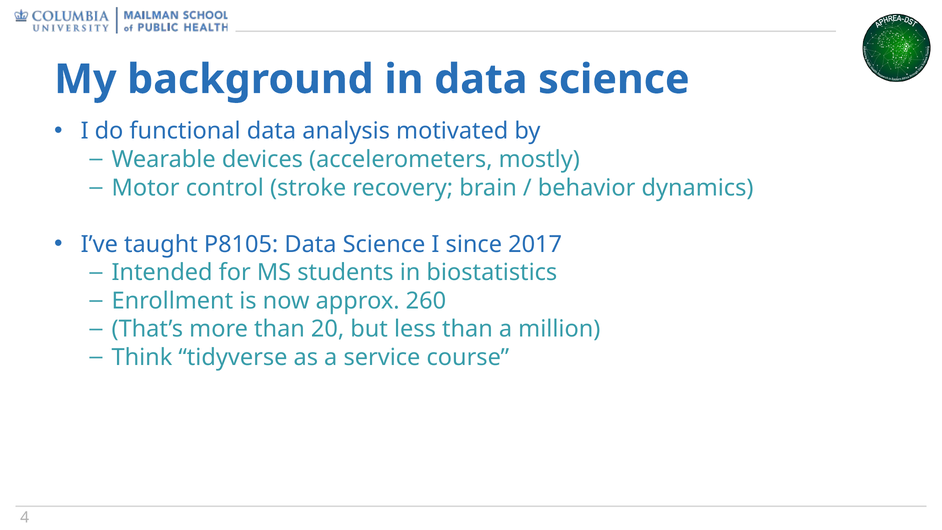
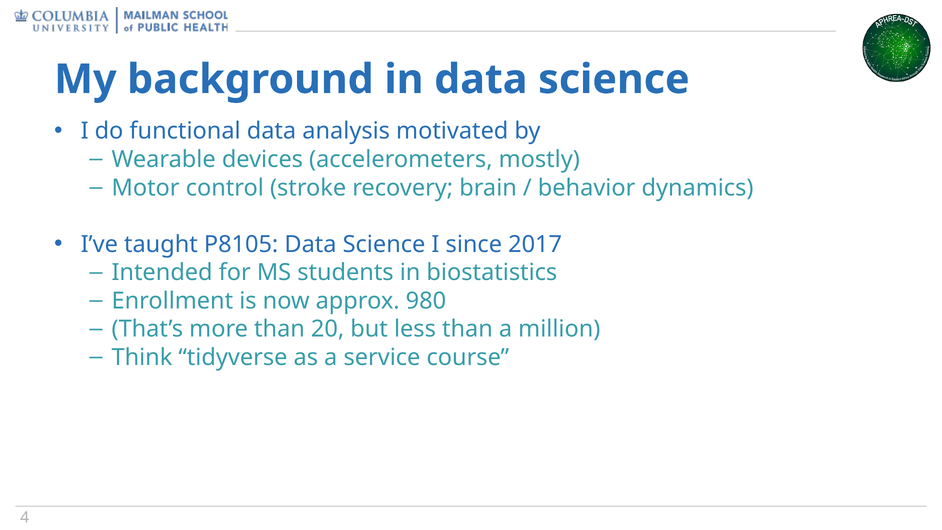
260: 260 -> 980
